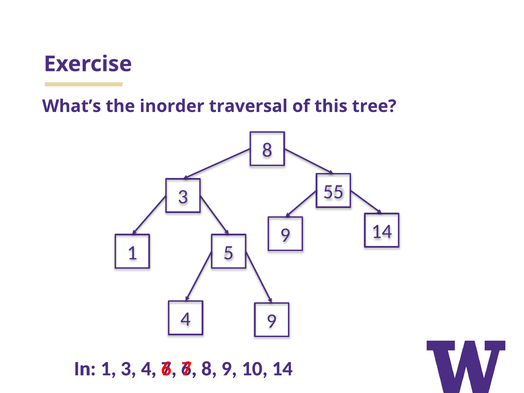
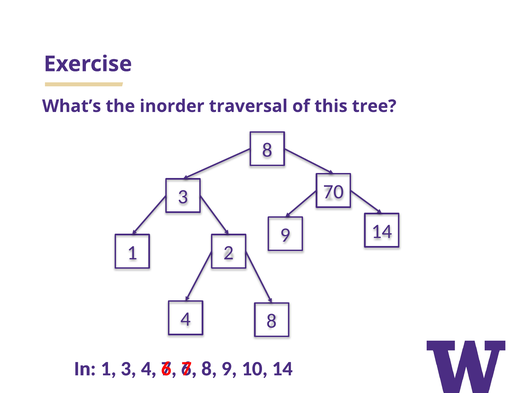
55: 55 -> 70
5: 5 -> 2
4 9: 9 -> 8
